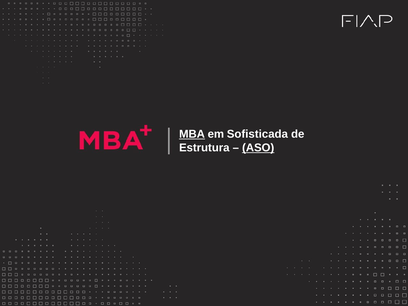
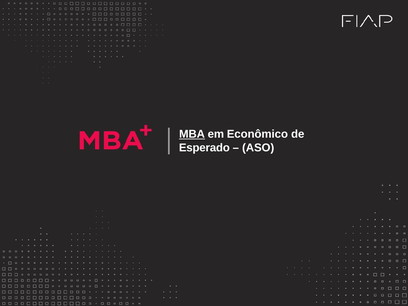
Sofisticada: Sofisticada -> Econômico
Estrutura: Estrutura -> Esperado
ASO underline: present -> none
